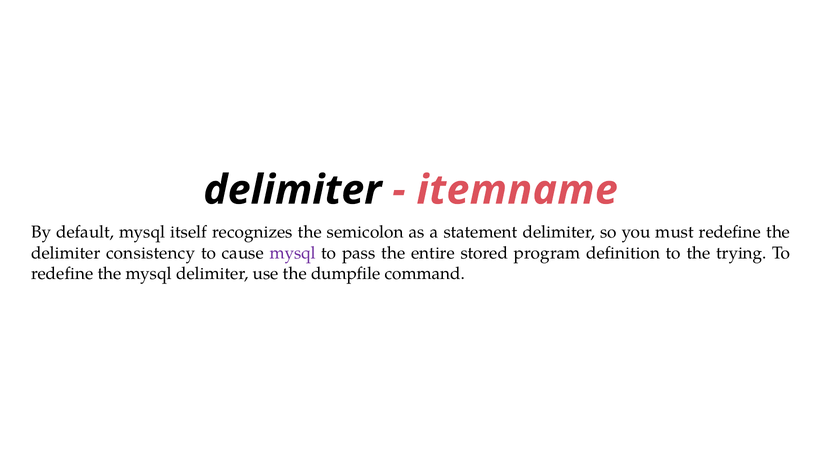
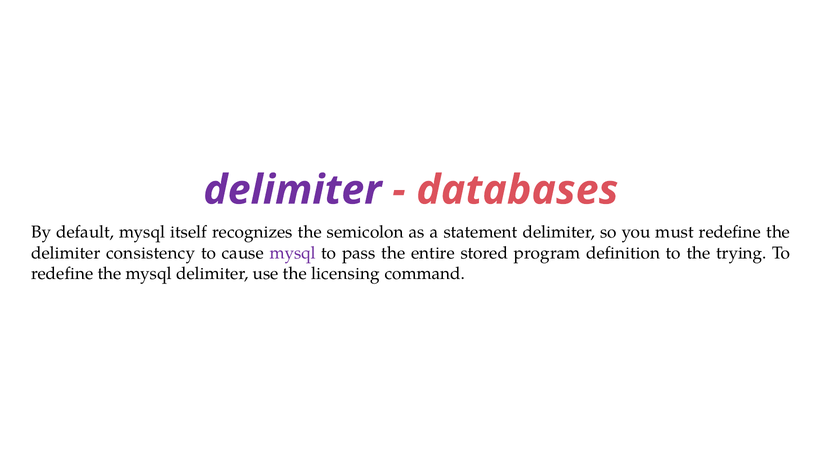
delimiter at (292, 190) colour: black -> purple
itemname: itemname -> databases
dumpfile: dumpfile -> licensing
